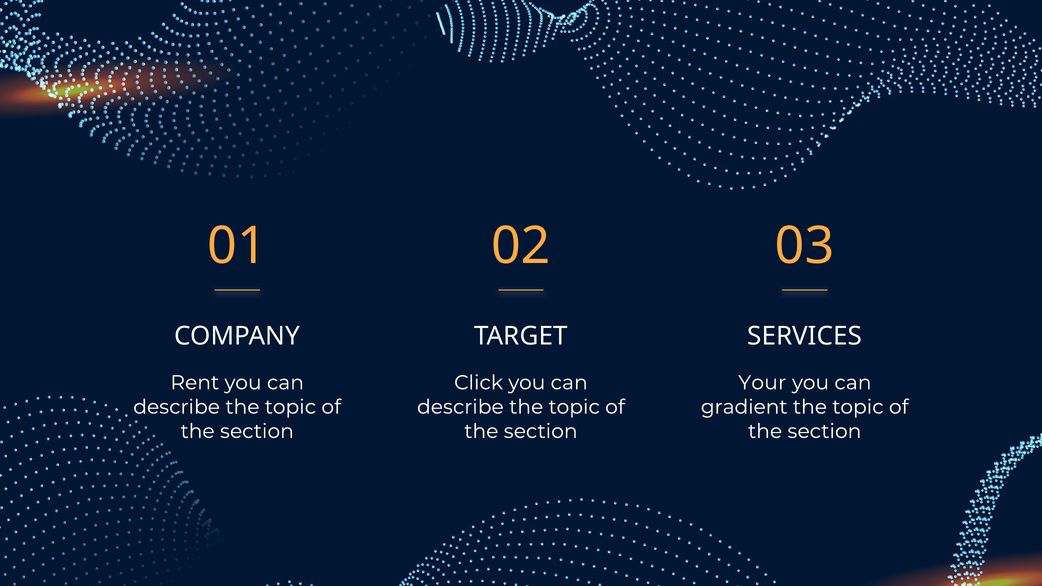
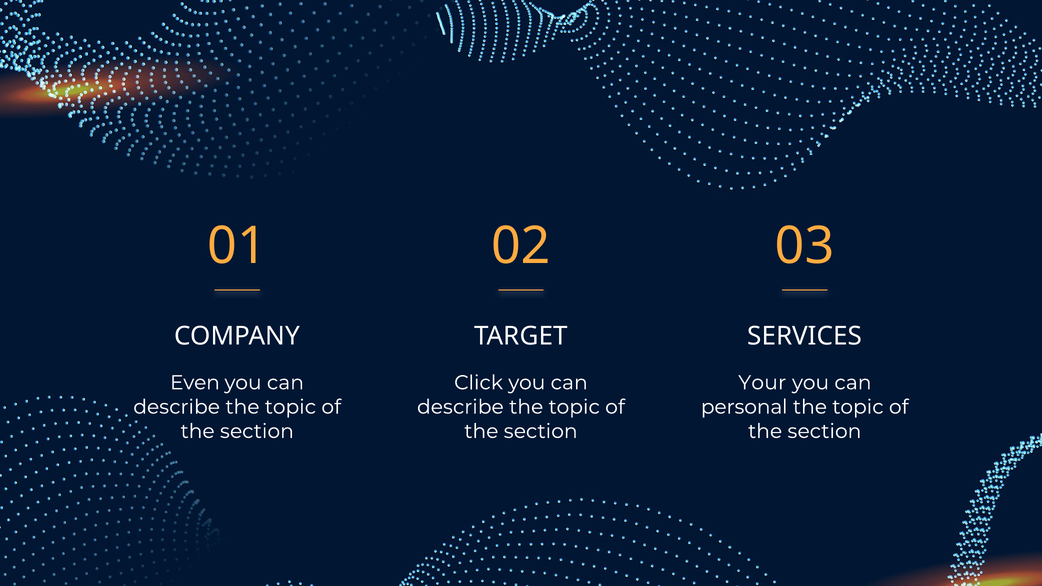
Rent: Rent -> Even
gradient: gradient -> personal
